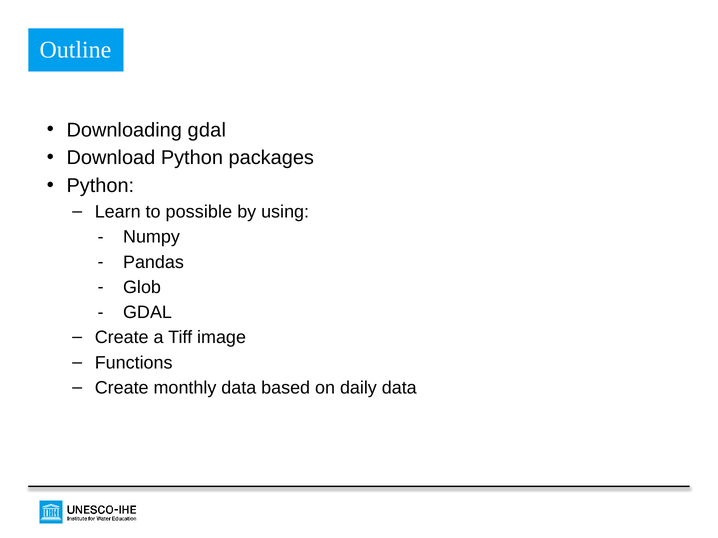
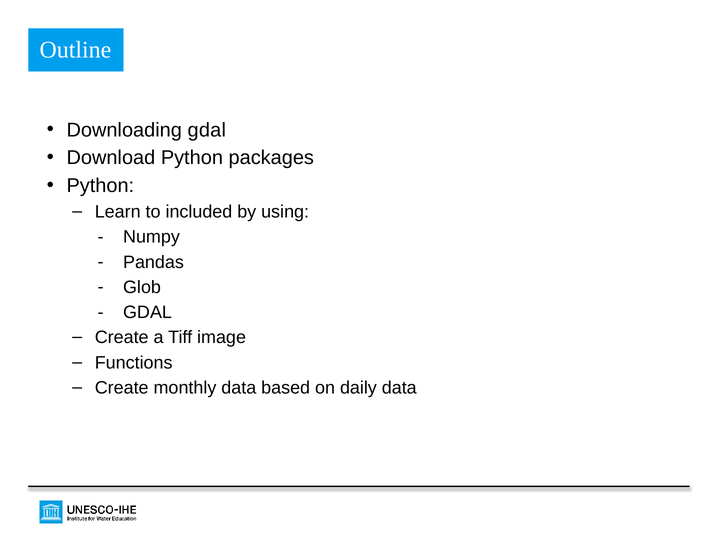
possible: possible -> included
